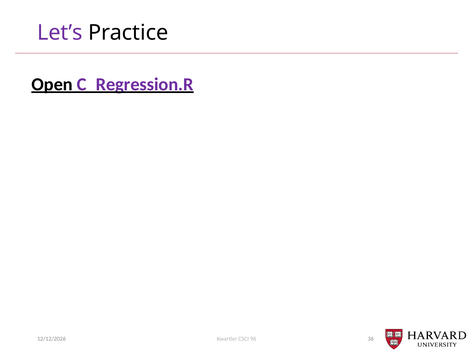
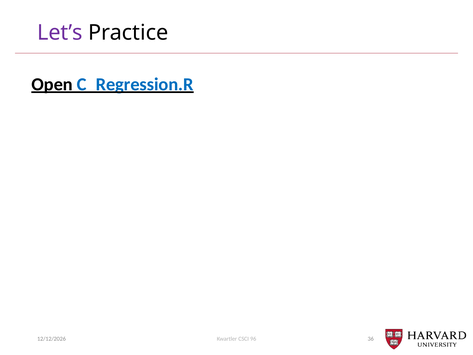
C_Regression.R colour: purple -> blue
